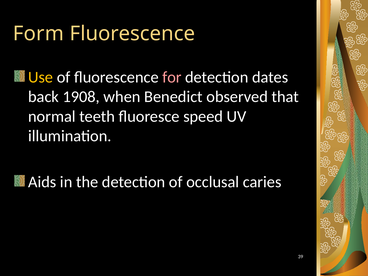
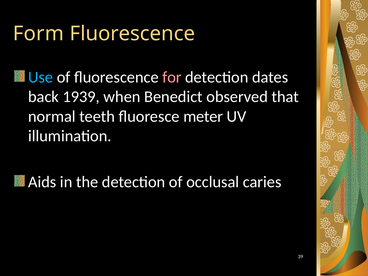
Use colour: yellow -> light blue
1908: 1908 -> 1939
speed: speed -> meter
